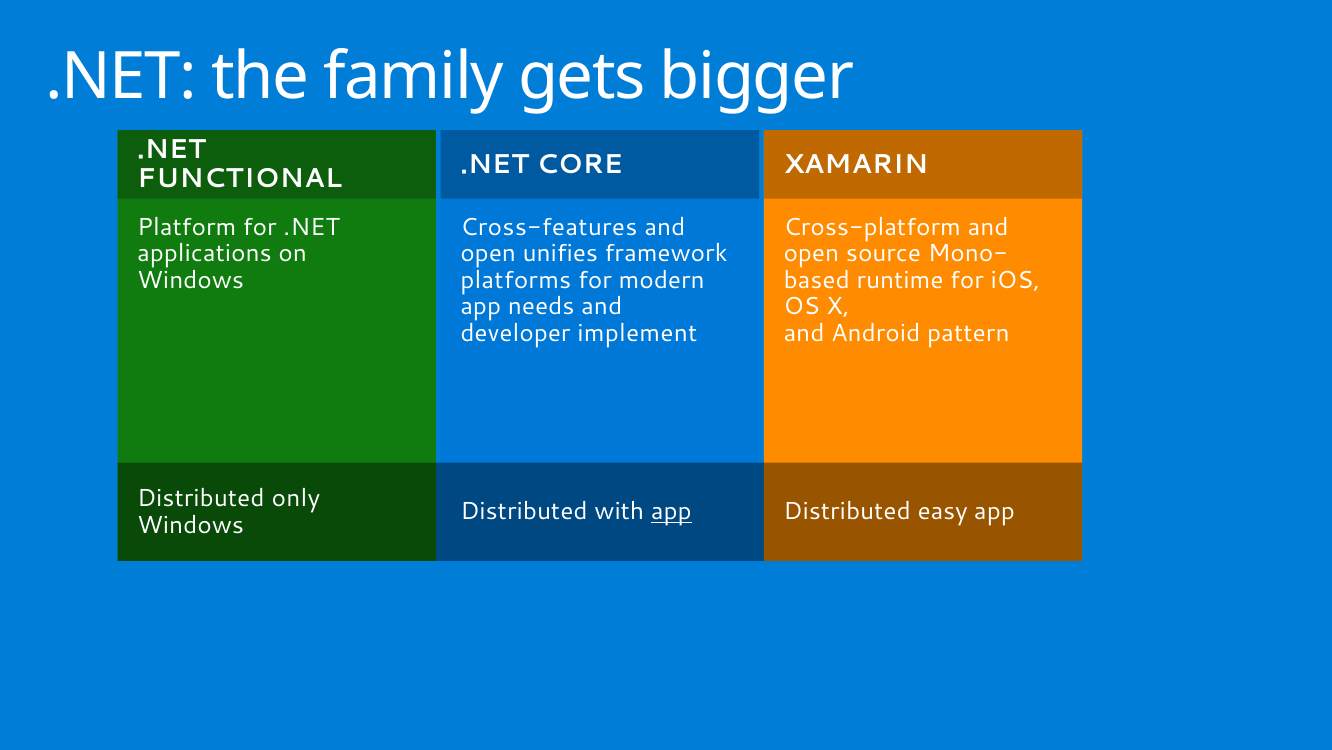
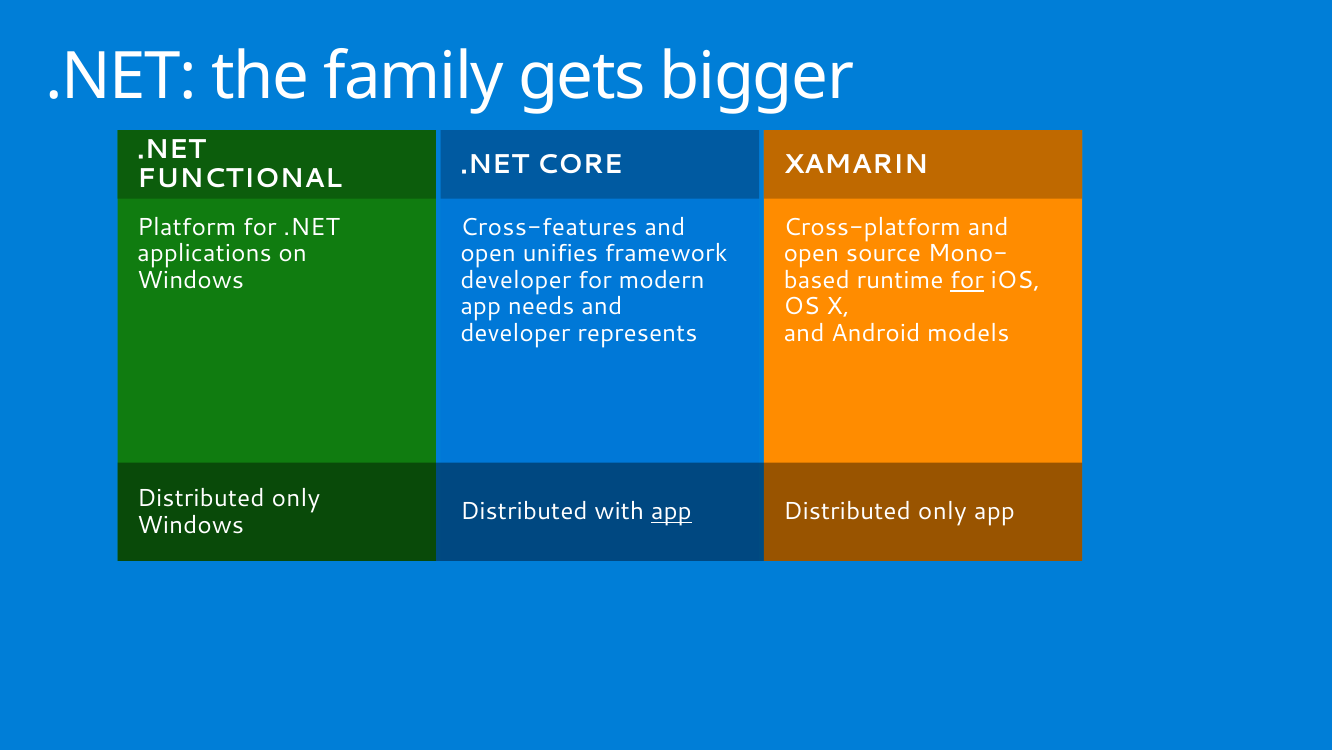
platforms at (516, 280): platforms -> developer
for at (967, 280) underline: none -> present
implement: implement -> represents
pattern: pattern -> models
easy at (943, 511): easy -> only
